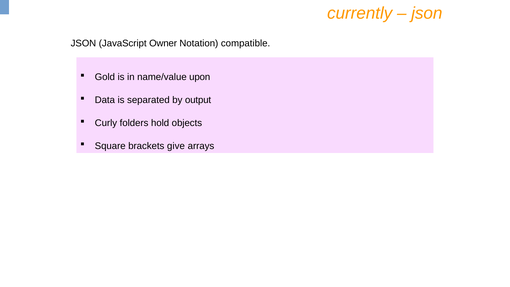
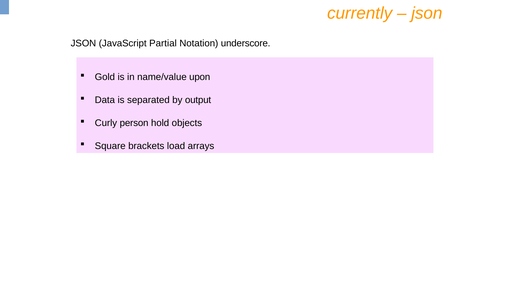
Owner: Owner -> Partial
compatible: compatible -> underscore
folders: folders -> person
give: give -> load
